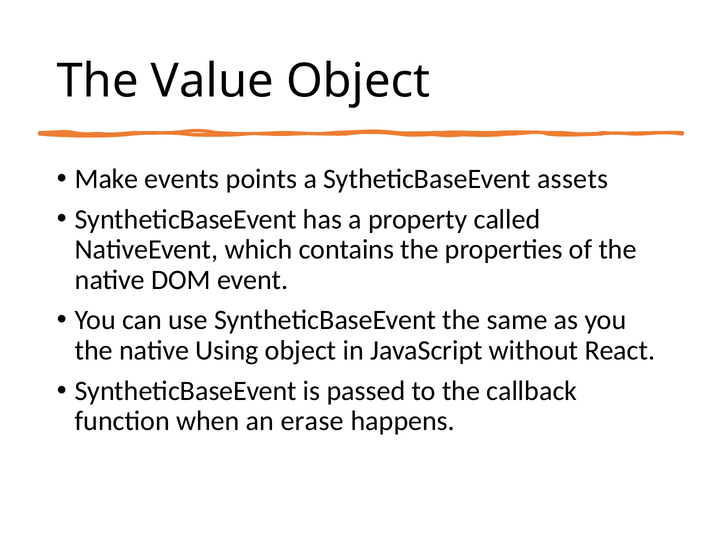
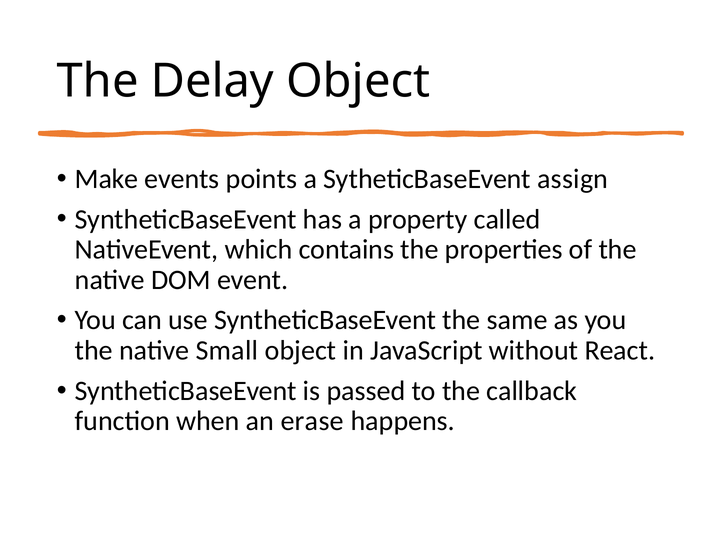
Value: Value -> Delay
assets: assets -> assign
Using: Using -> Small
